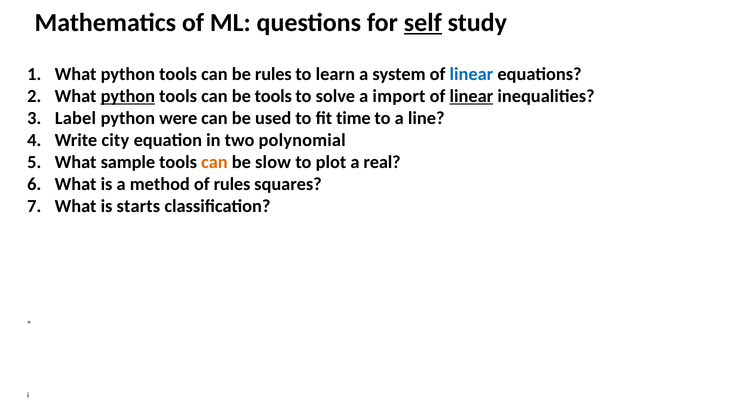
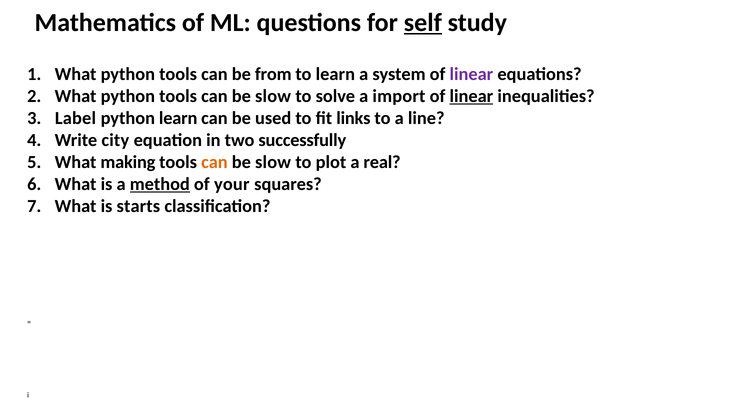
be rules: rules -> from
linear at (471, 74) colour: blue -> purple
python at (128, 96) underline: present -> none
tools at (273, 96): tools -> slow
python were: were -> learn
time: time -> links
polynomial: polynomial -> successfully
sample: sample -> making
method underline: none -> present
of rules: rules -> your
